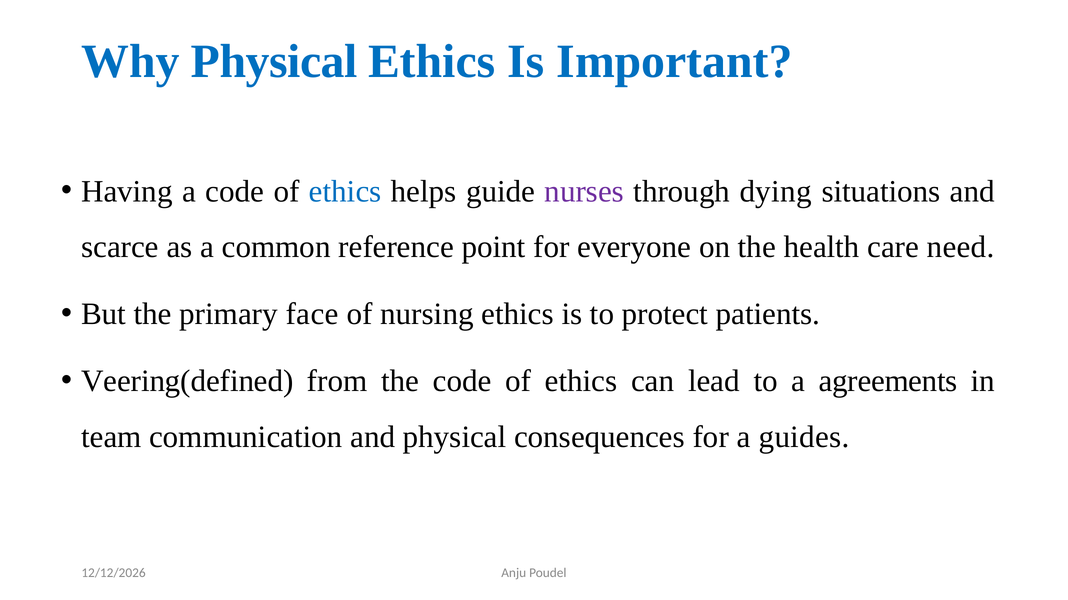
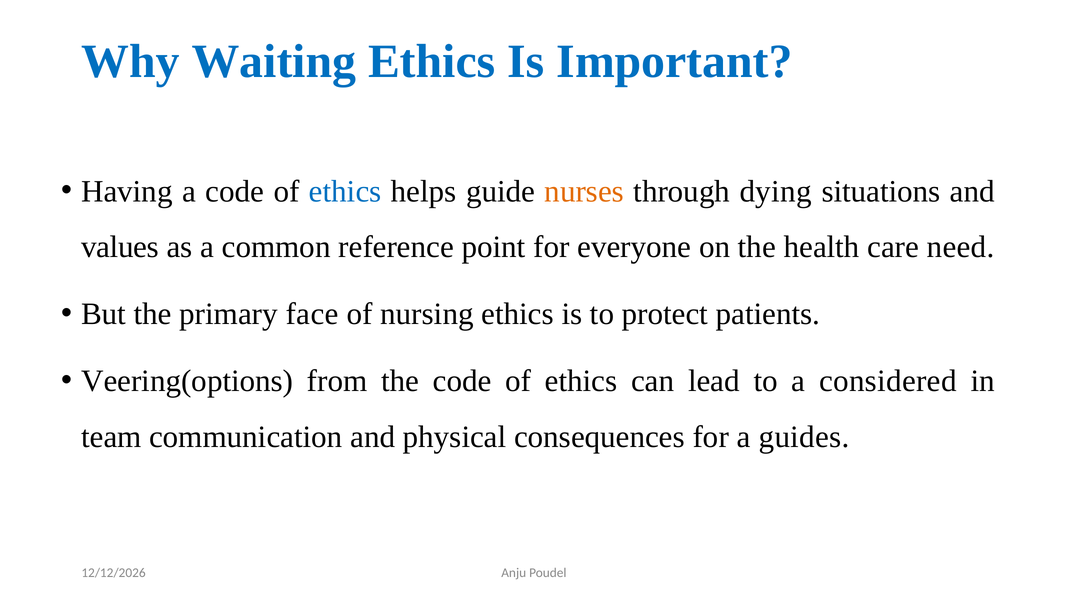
Why Physical: Physical -> Waiting
nurses colour: purple -> orange
scarce: scarce -> values
Veering(defined: Veering(defined -> Veering(options
agreements: agreements -> considered
